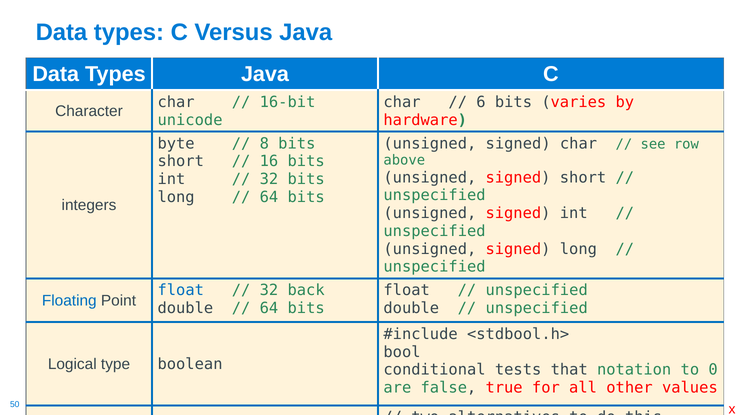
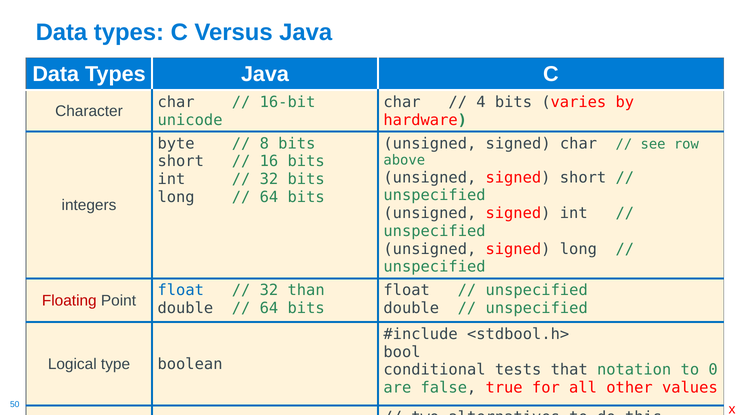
6: 6 -> 4
back: back -> than
Floating colour: blue -> red
